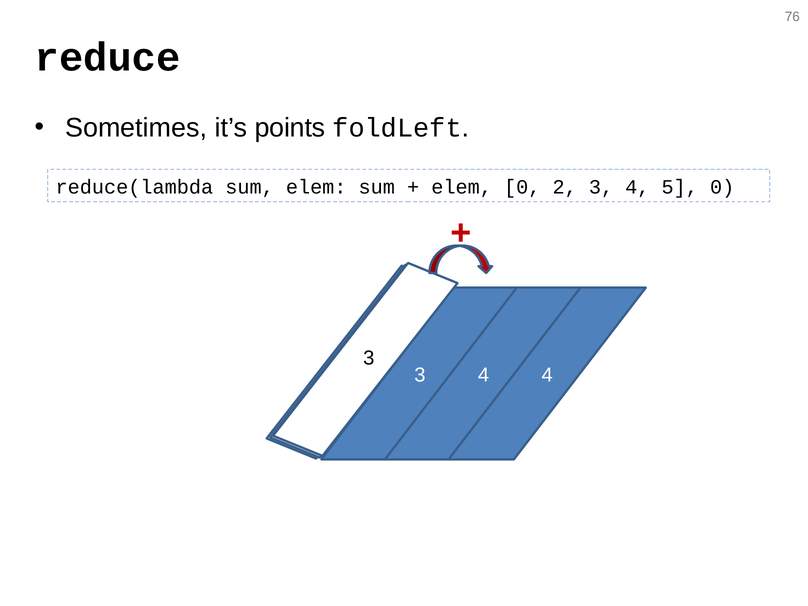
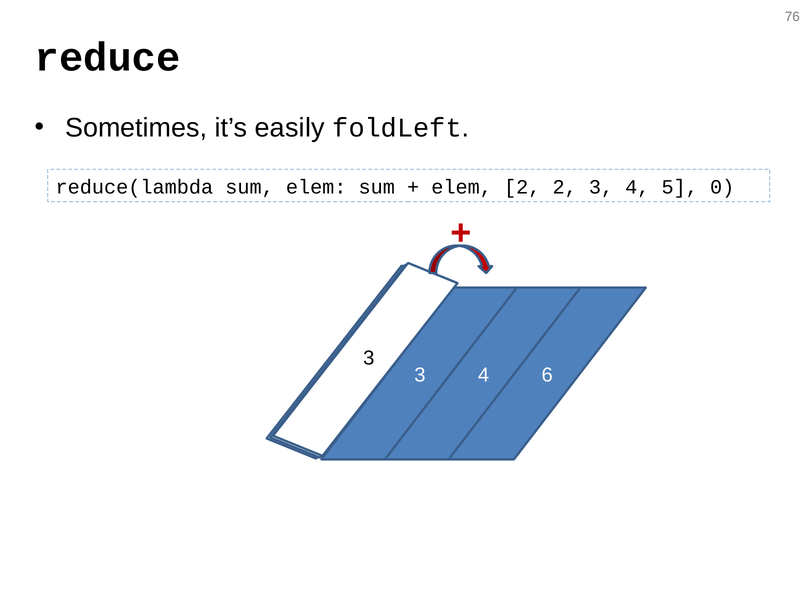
points: points -> easily
elem 0: 0 -> 2
4 at (547, 375): 4 -> 6
